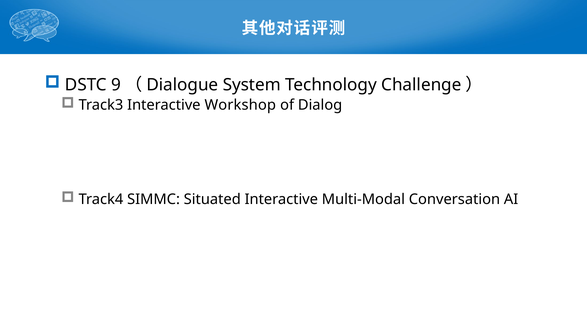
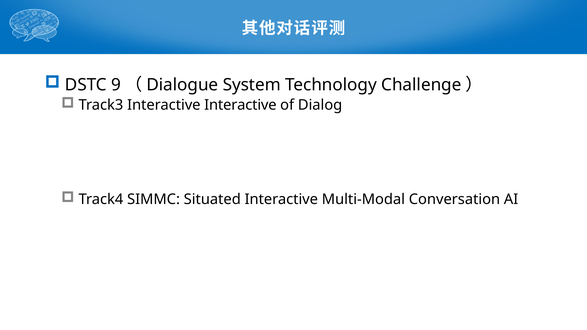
Interactive Workshop: Workshop -> Interactive
